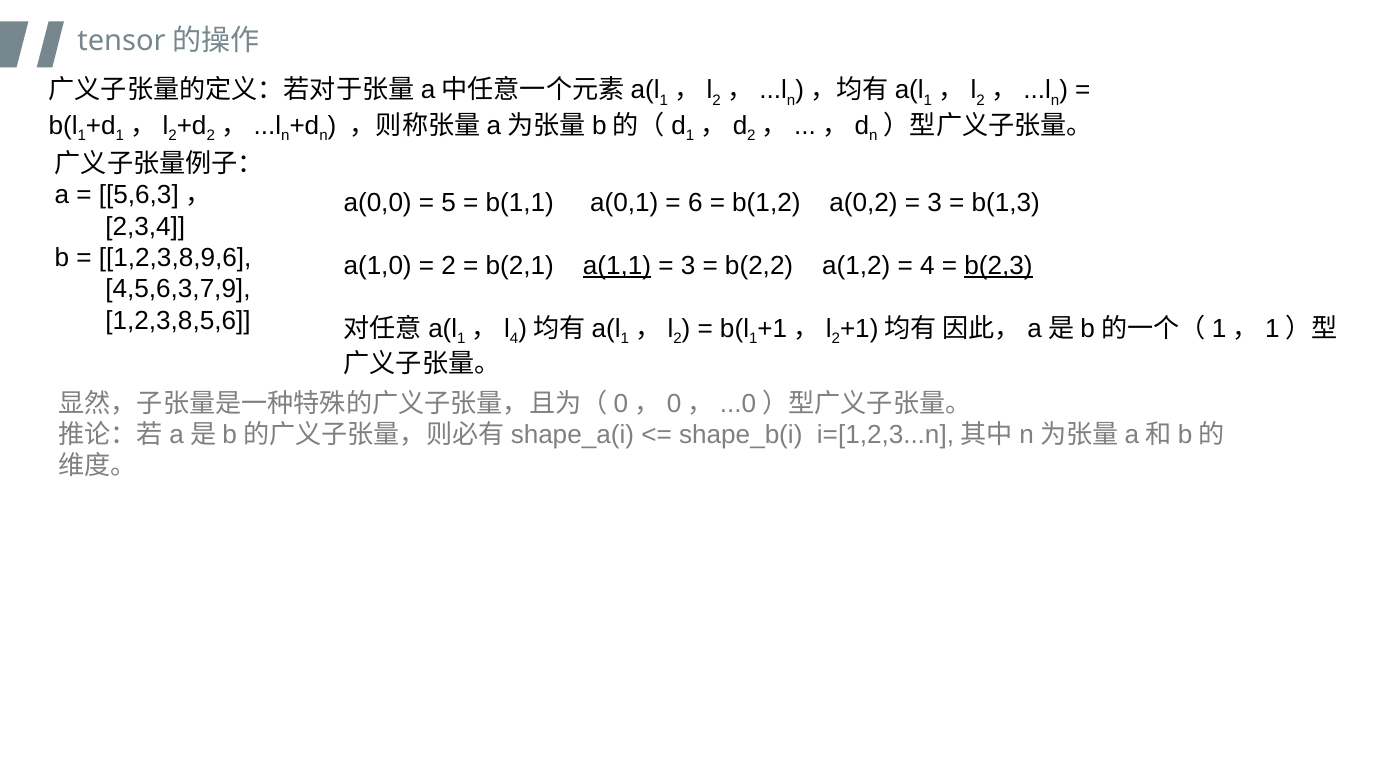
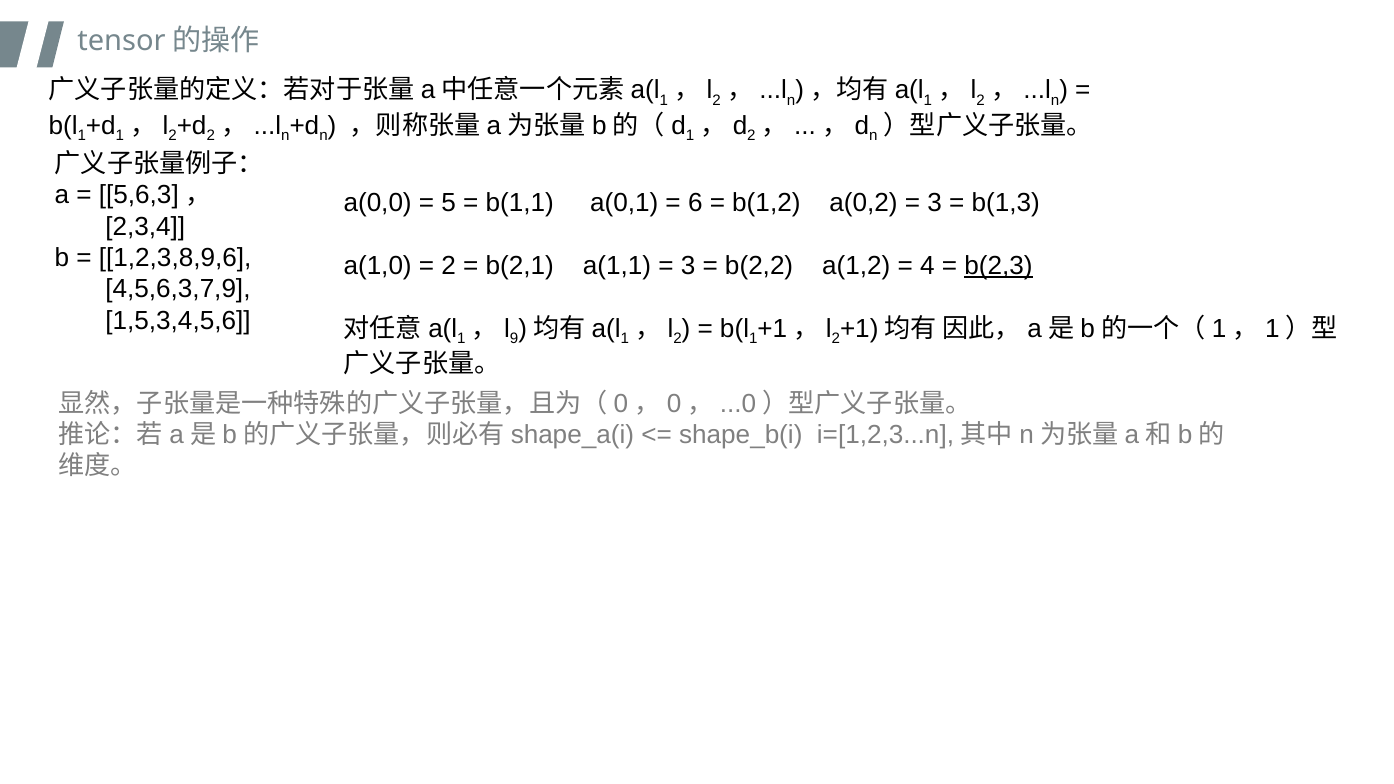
a(1,1 underline: present -> none
1,2,3,8,5,6: 1,2,3,8,5,6 -> 1,5,3,4,5,6
4 at (514, 339): 4 -> 9
